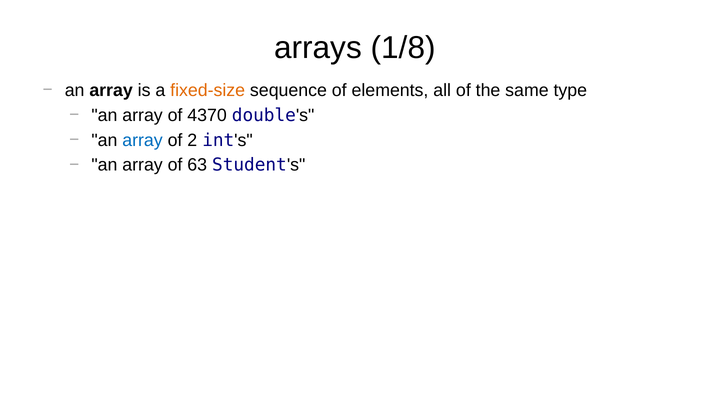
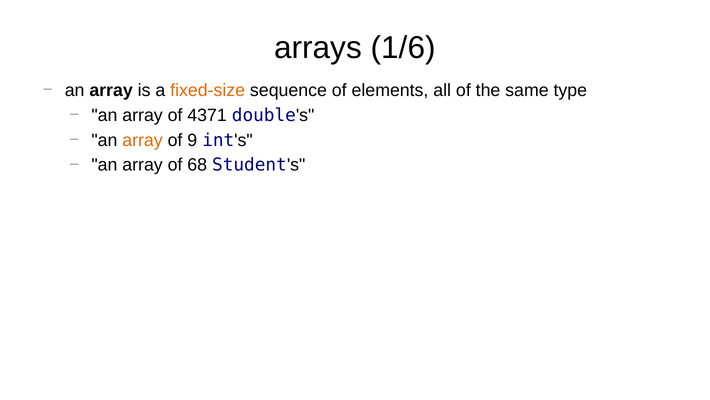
1/8: 1/8 -> 1/6
4370: 4370 -> 4371
array at (142, 140) colour: blue -> orange
2: 2 -> 9
63: 63 -> 68
